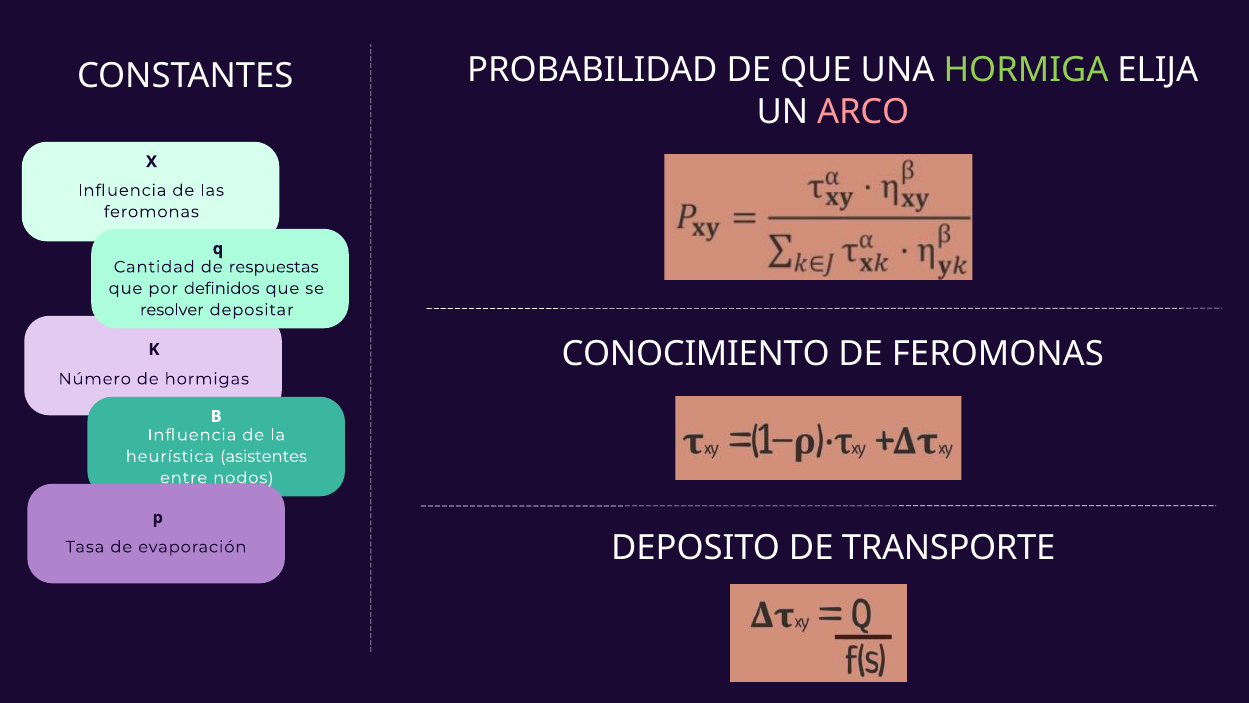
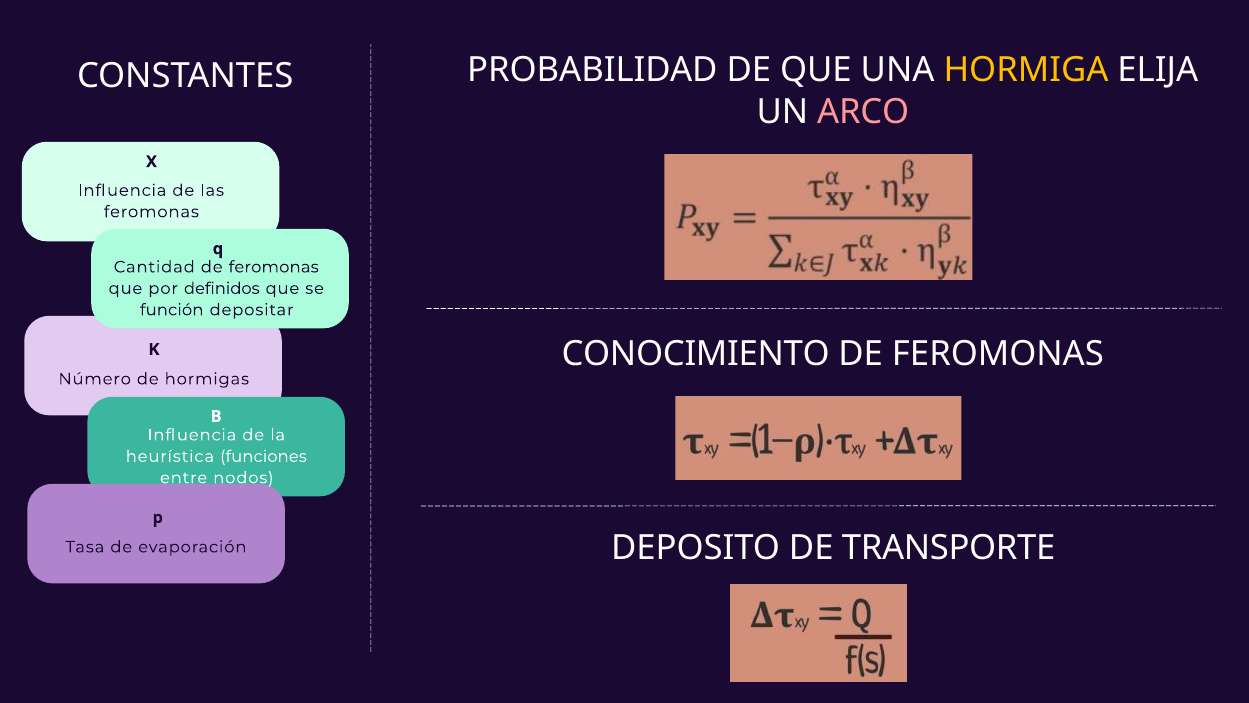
HORMIGA colour: light green -> yellow
Cantidad de respuestas: respuestas -> feromonas
resolver: resolver -> función
asistentes: asistentes -> funciones
